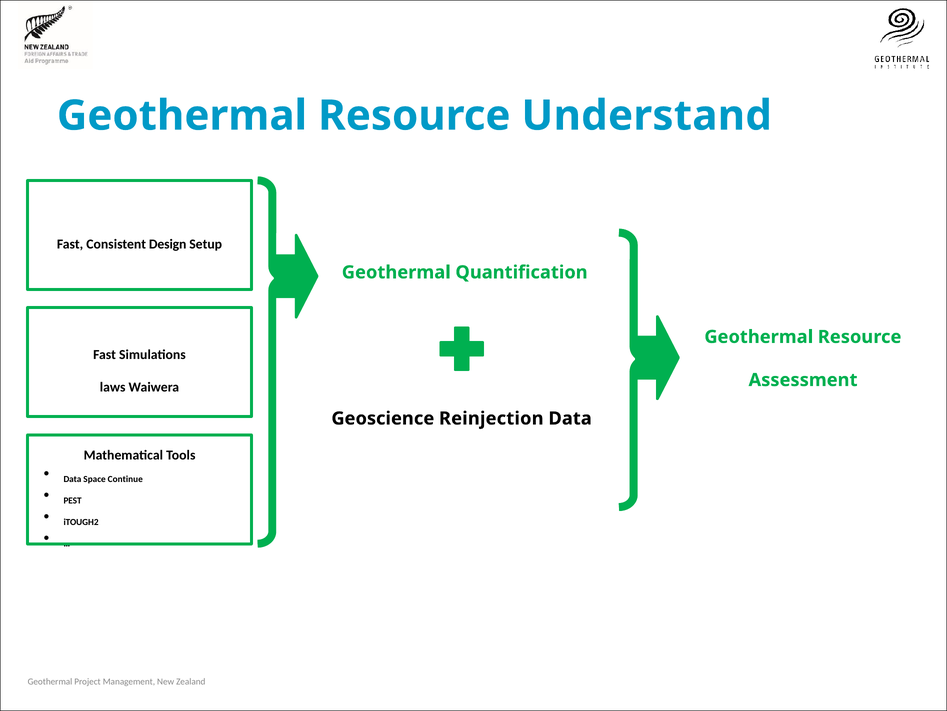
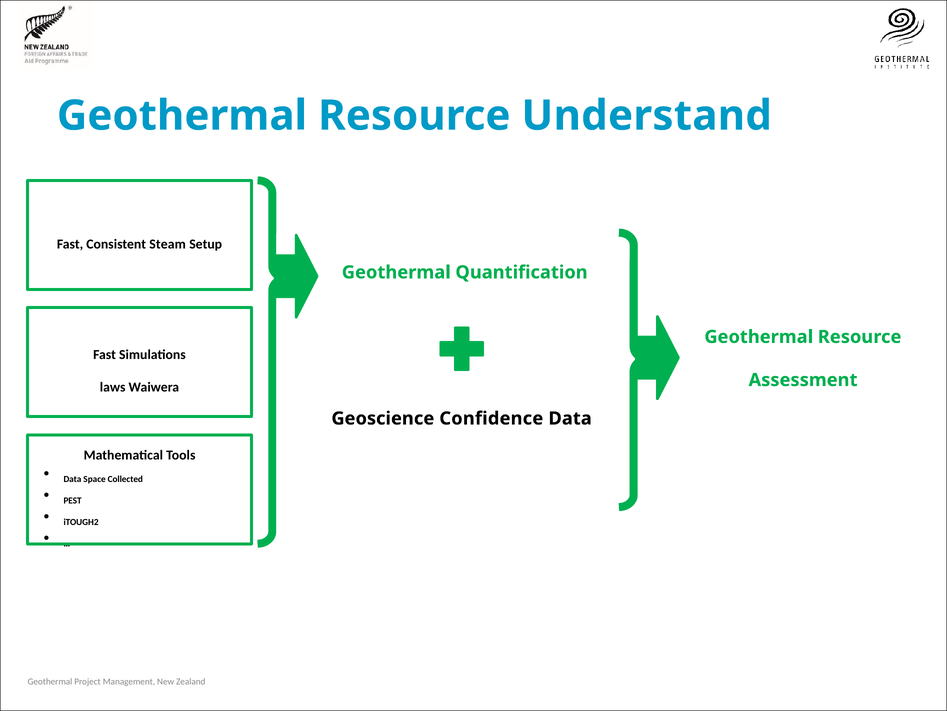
Design: Design -> Steam
Reinjection: Reinjection -> Confidence
Continue: Continue -> Collected
